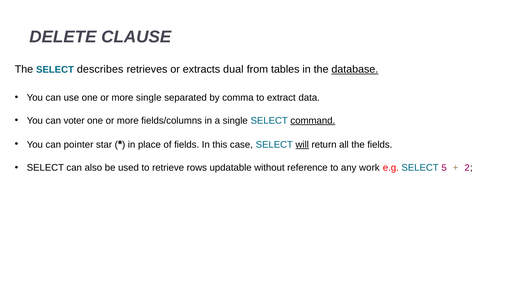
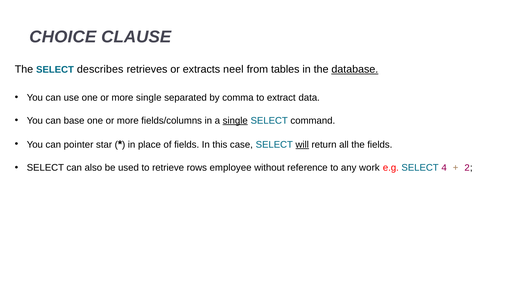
DELETE: DELETE -> CHOICE
dual: dual -> neel
voter: voter -> base
single at (235, 121) underline: none -> present
command underline: present -> none
updatable: updatable -> employee
5: 5 -> 4
